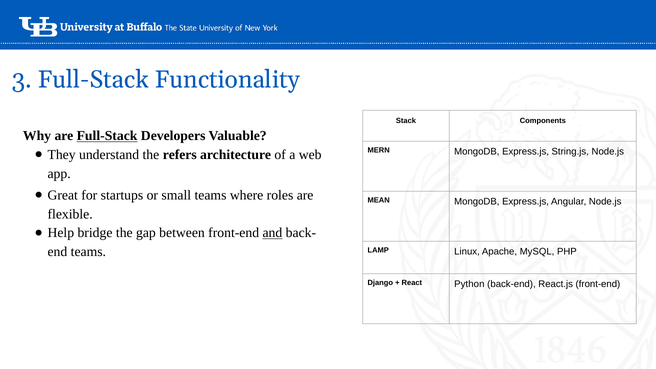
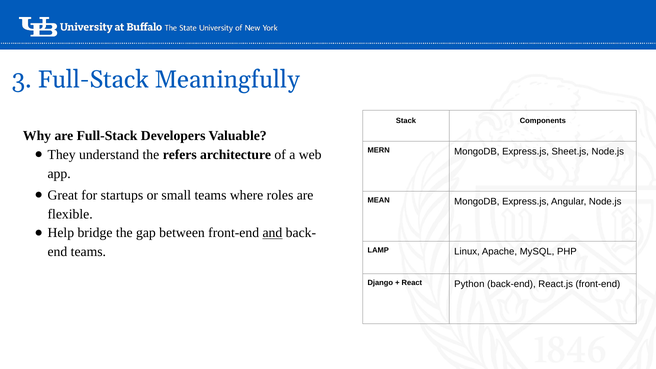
Functionality: Functionality -> Meaningfully
Full-Stack at (107, 136) underline: present -> none
String.js: String.js -> Sheet.js
